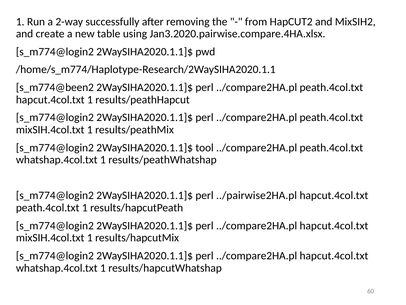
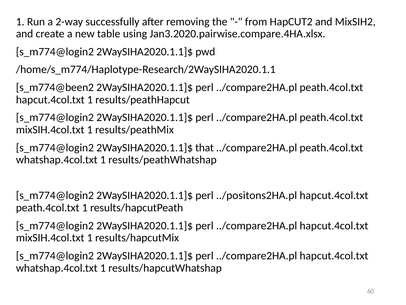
tool: tool -> that
../pairwise2HA.pl: ../pairwise2HA.pl -> ../positons2HA.pl
